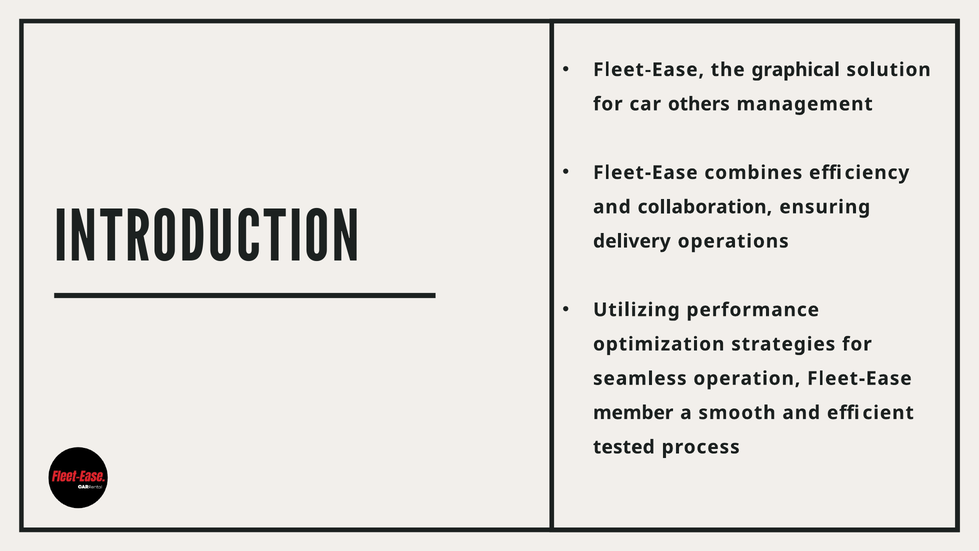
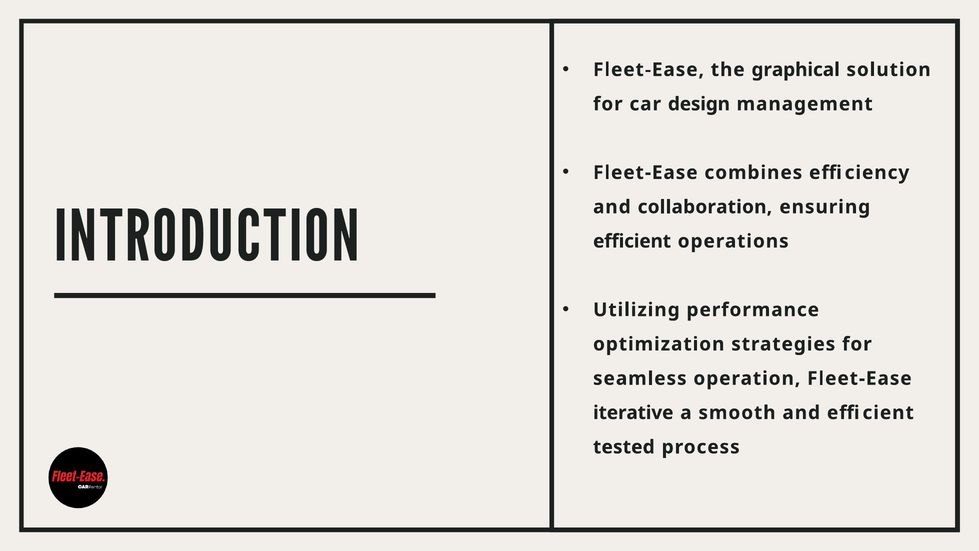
others: others -> design
delivery at (632, 241): delivery -> efficient
member: member -> iterative
